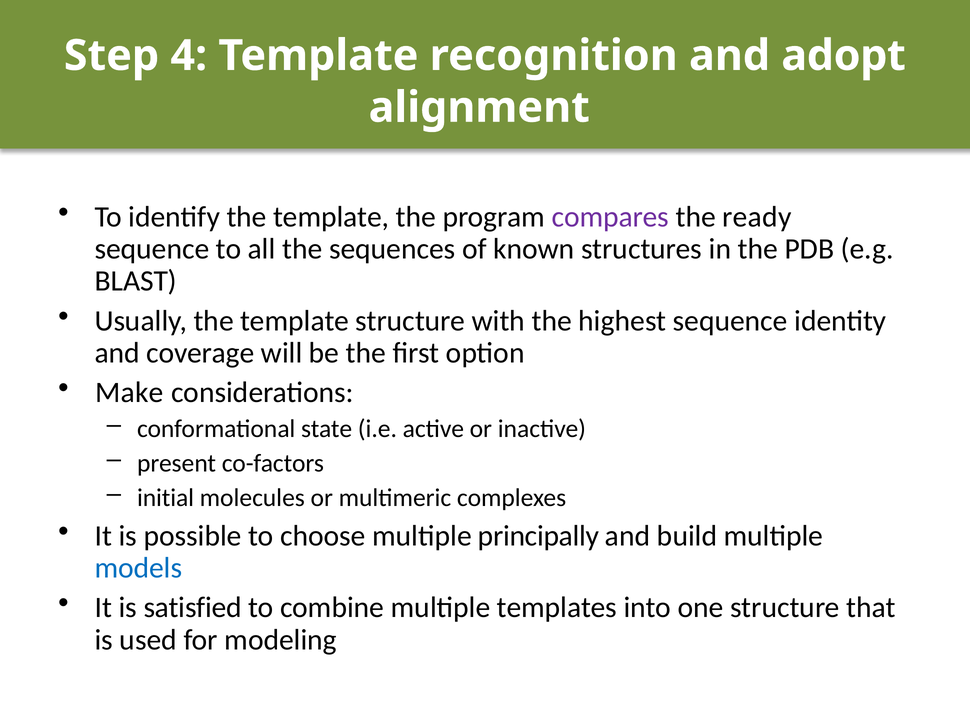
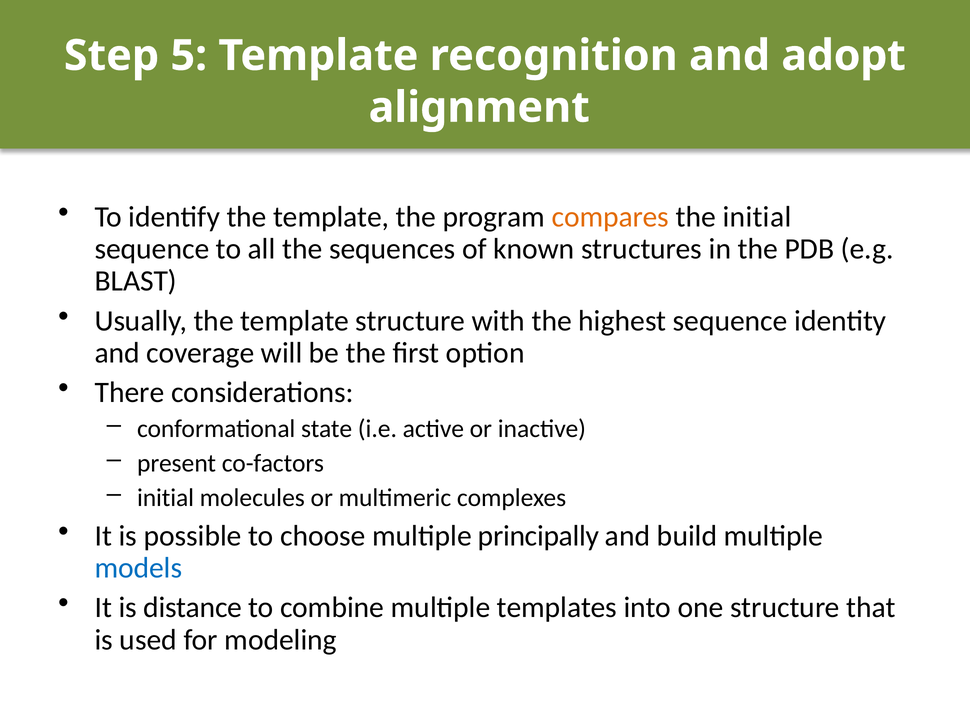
4: 4 -> 5
compares colour: purple -> orange
the ready: ready -> initial
Make: Make -> There
satisfied: satisfied -> distance
